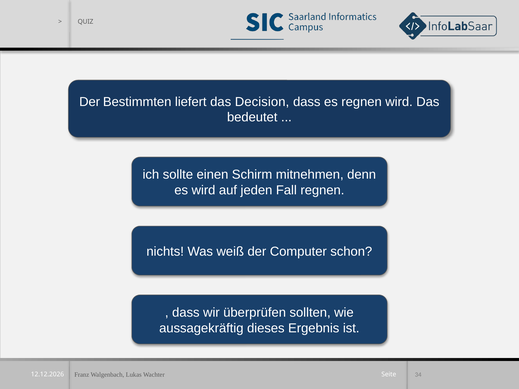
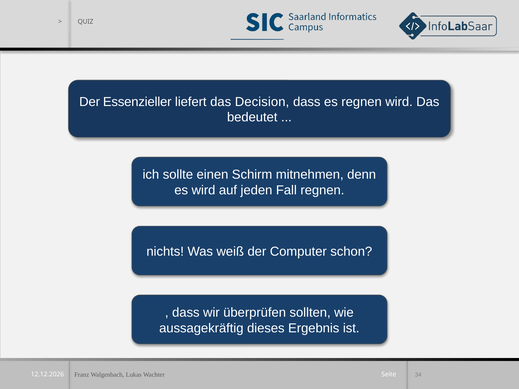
Bestimmten: Bestimmten -> Essenzieller
